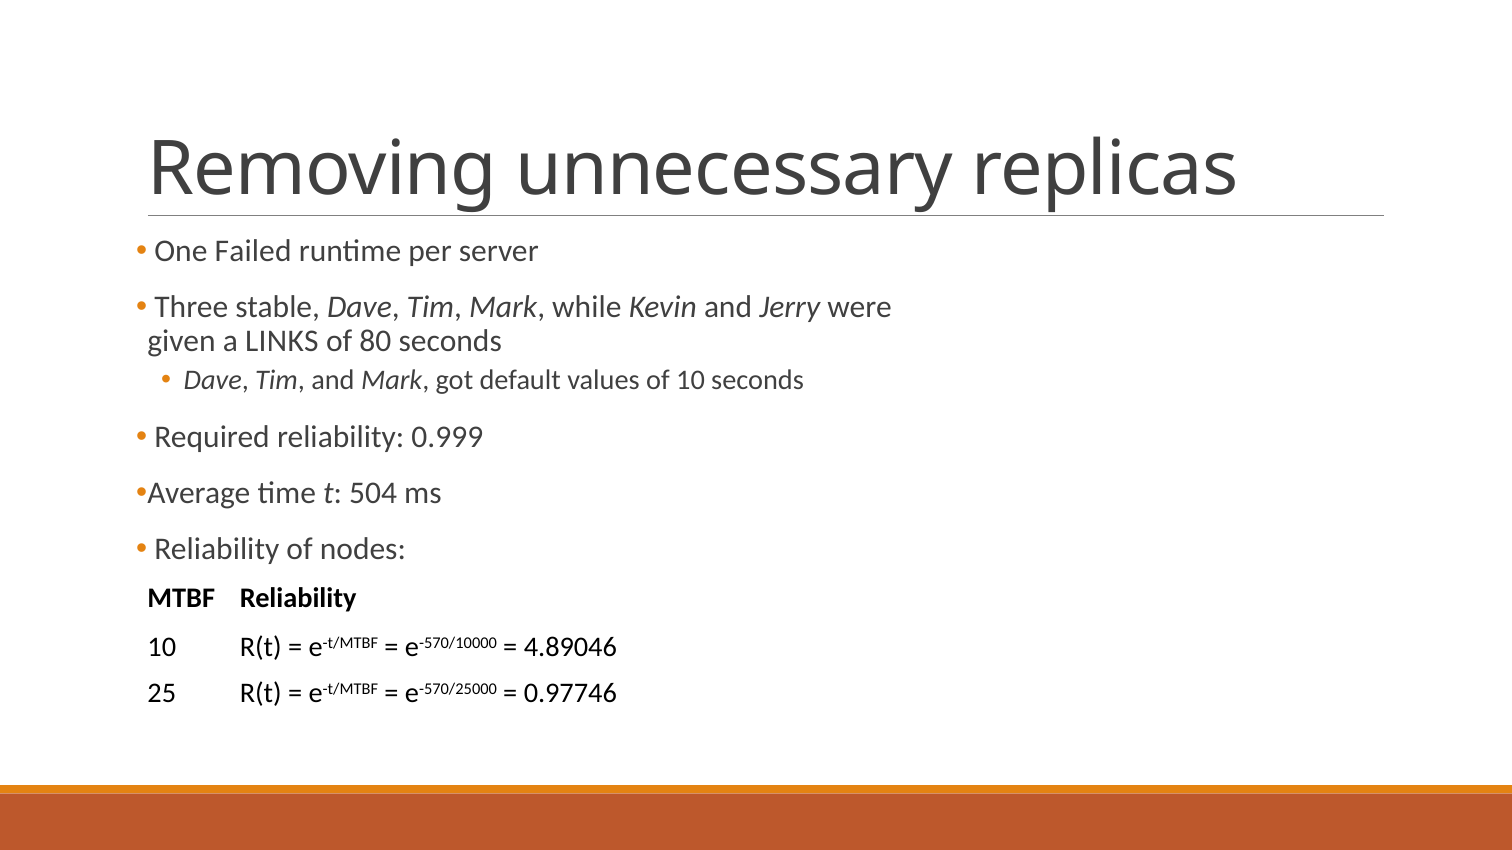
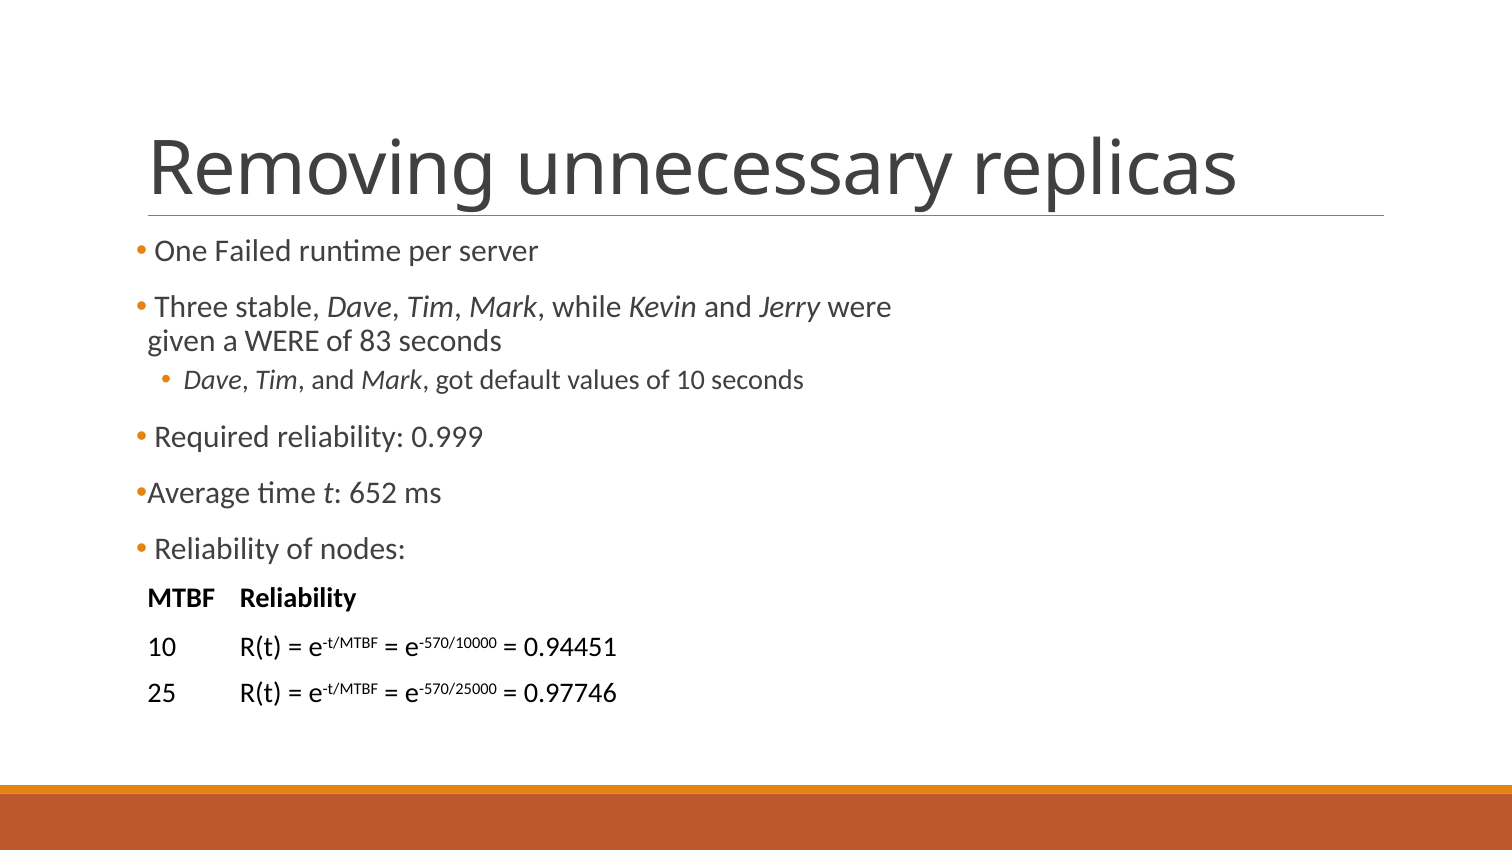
a LINKS: LINKS -> WERE
80: 80 -> 83
504: 504 -> 652
4.89046: 4.89046 -> 0.94451
